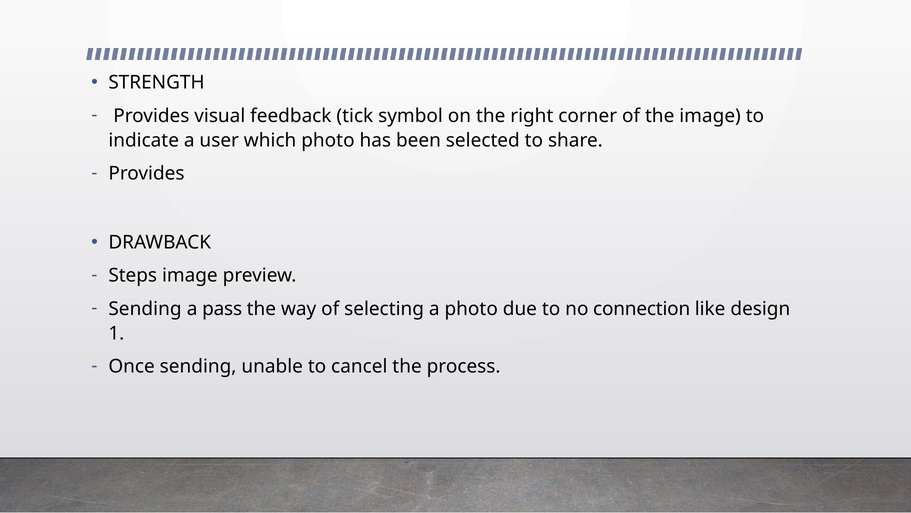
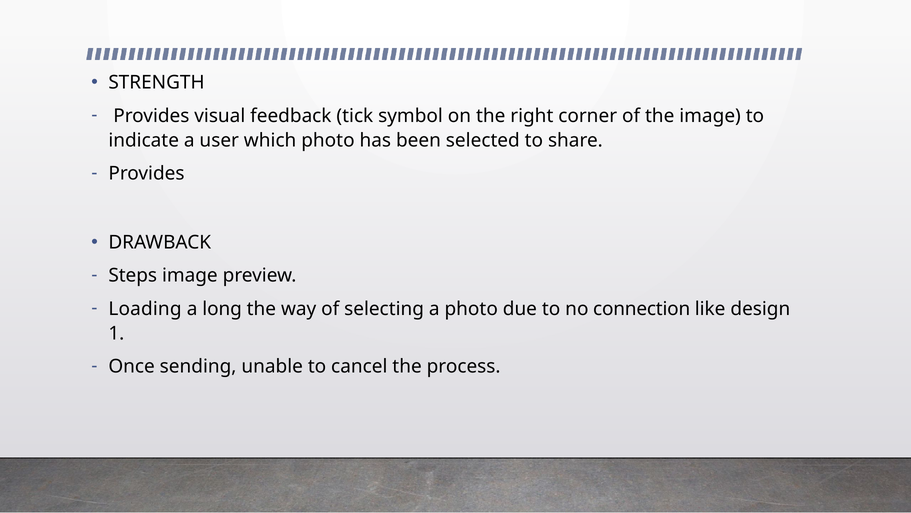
Sending at (145, 309): Sending -> Loading
pass: pass -> long
